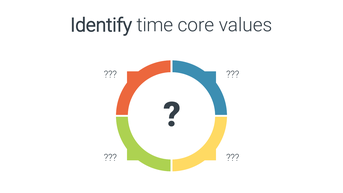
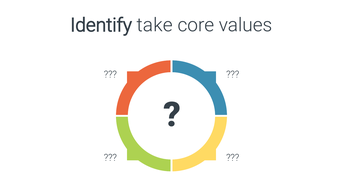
time: time -> take
